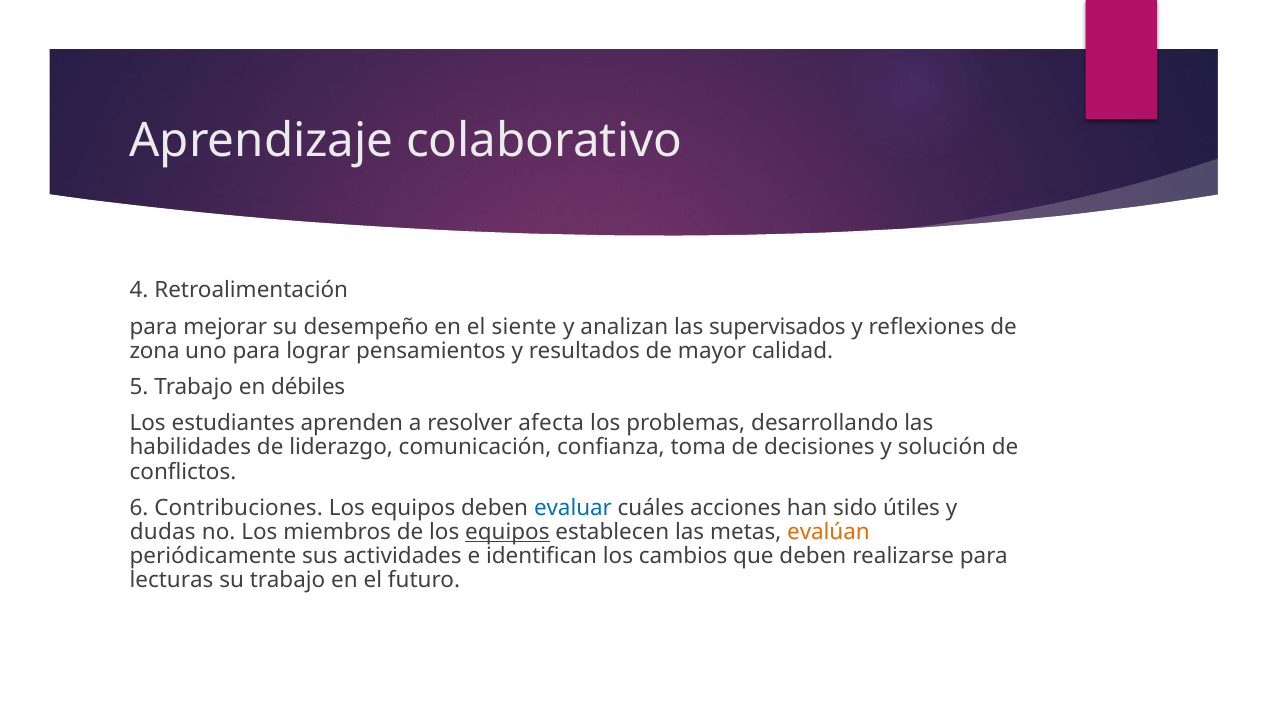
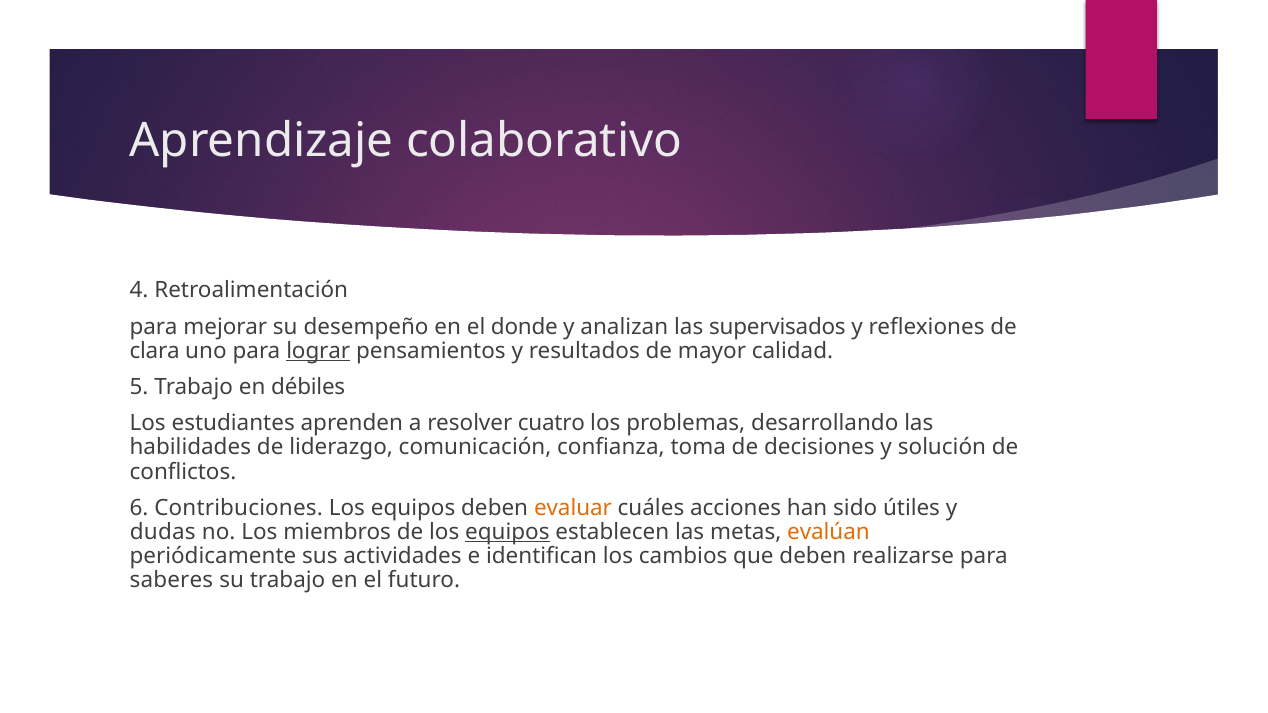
siente: siente -> donde
zona: zona -> clara
lograr underline: none -> present
afecta: afecta -> cuatro
evaluar colour: blue -> orange
lecturas: lecturas -> saberes
